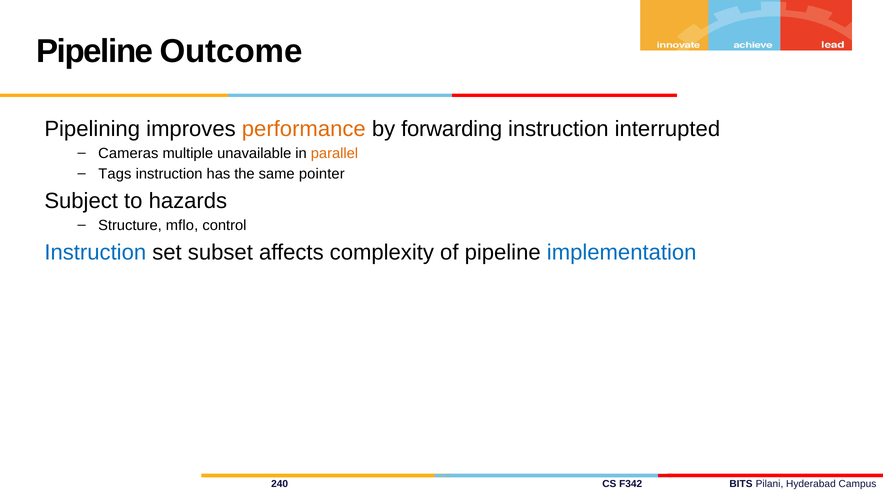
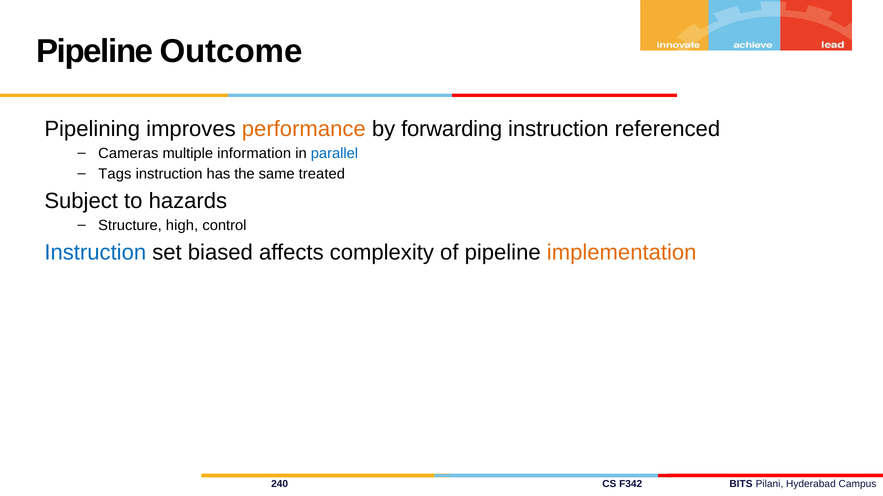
interrupted: interrupted -> referenced
unavailable: unavailable -> information
parallel colour: orange -> blue
pointer: pointer -> treated
mflo: mflo -> high
subset: subset -> biased
implementation colour: blue -> orange
